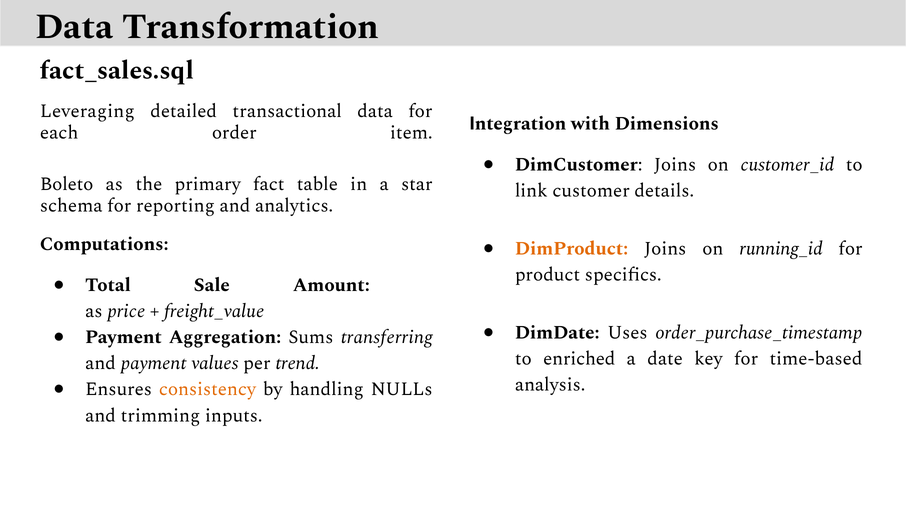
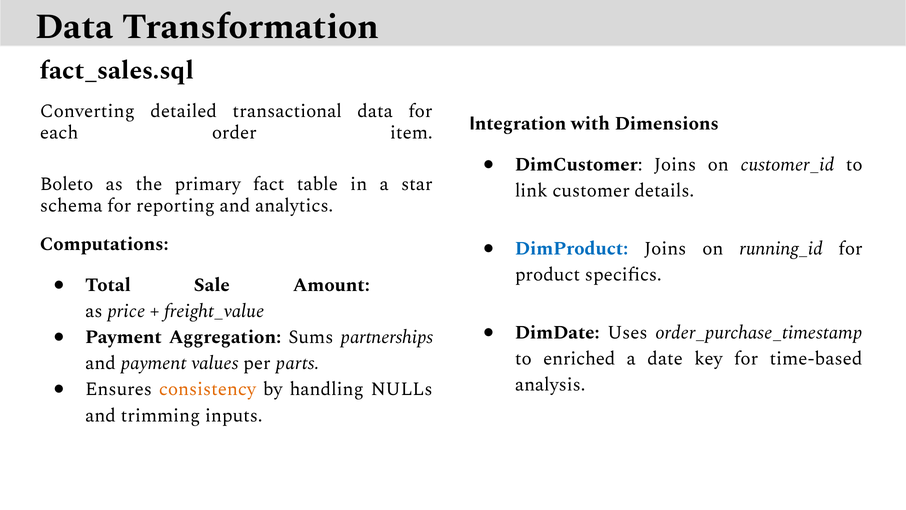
Leveraging: Leveraging -> Converting
DimProduct colour: orange -> blue
transferring: transferring -> partnerships
trend: trend -> parts
